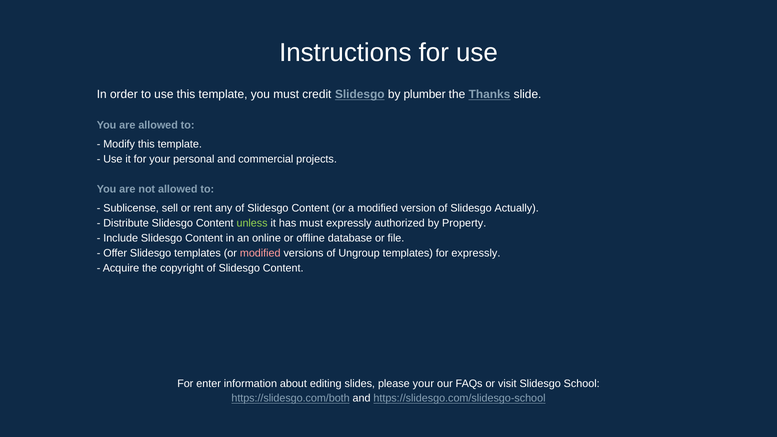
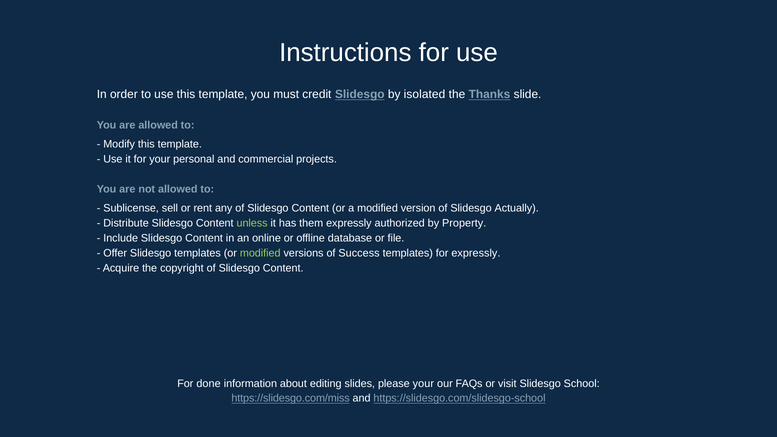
plumber: plumber -> isolated
has must: must -> them
modified at (260, 253) colour: pink -> light green
Ungroup: Ungroup -> Success
enter: enter -> done
https://slidesgo.com/both: https://slidesgo.com/both -> https://slidesgo.com/miss
